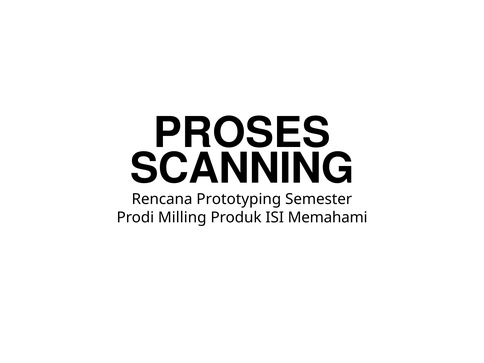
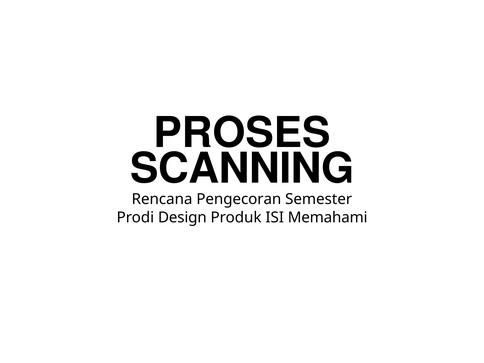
Prototyping: Prototyping -> Pengecoran
Milling: Milling -> Design
